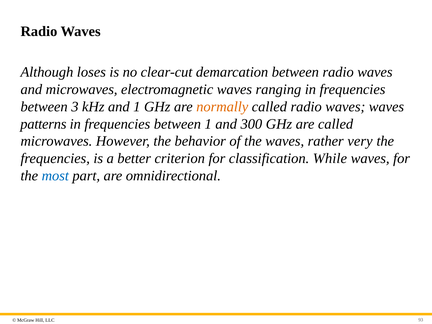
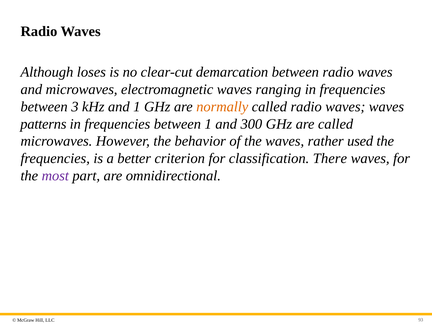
very: very -> used
While: While -> There
most colour: blue -> purple
